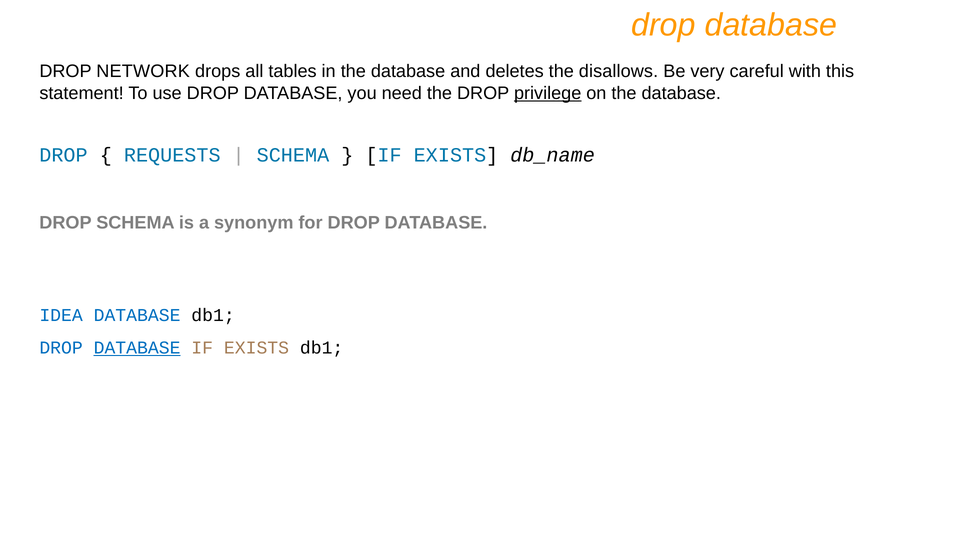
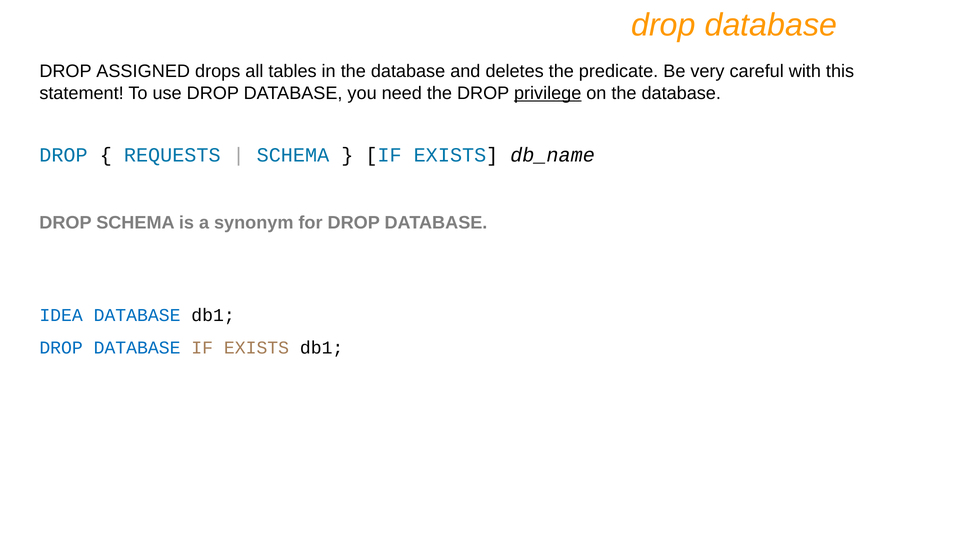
NETWORK: NETWORK -> ASSIGNED
disallows: disallows -> predicate
DATABASE at (137, 348) underline: present -> none
